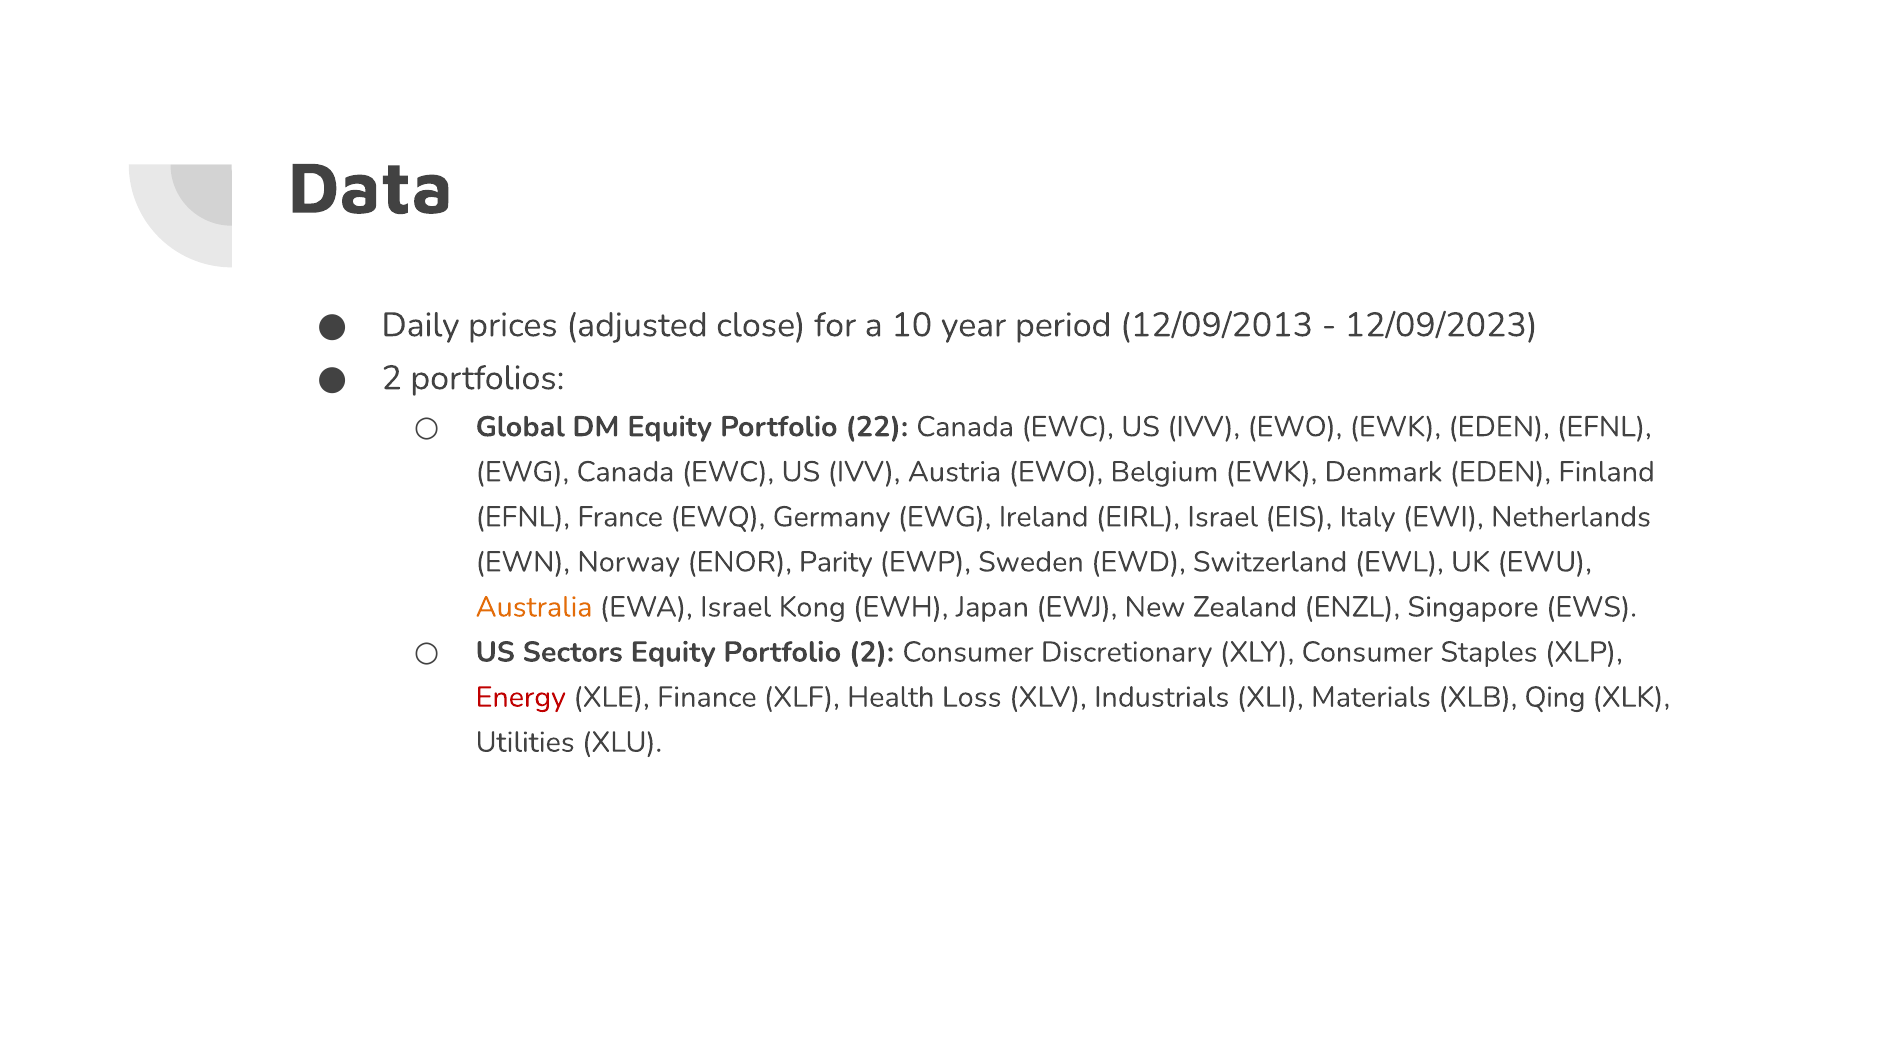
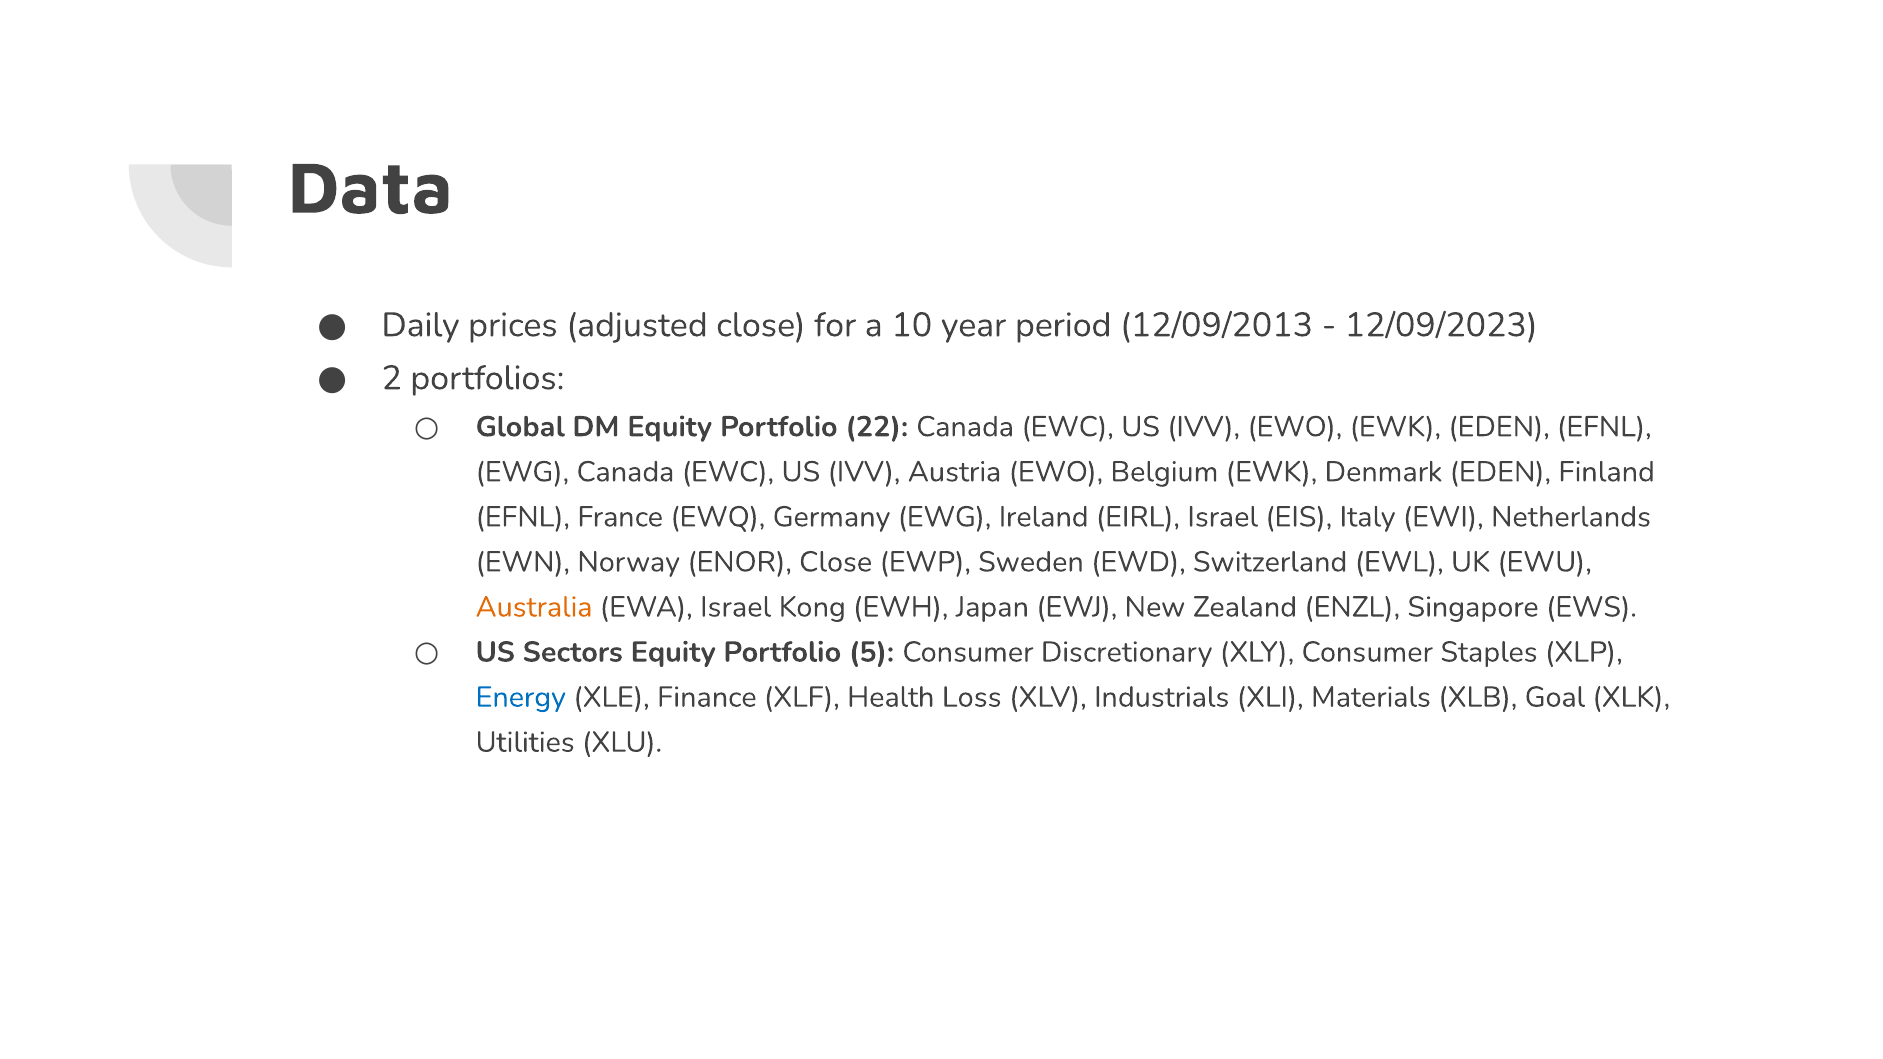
ENOR Parity: Parity -> Close
Portfolio 2: 2 -> 5
Energy colour: red -> blue
Qing: Qing -> Goal
